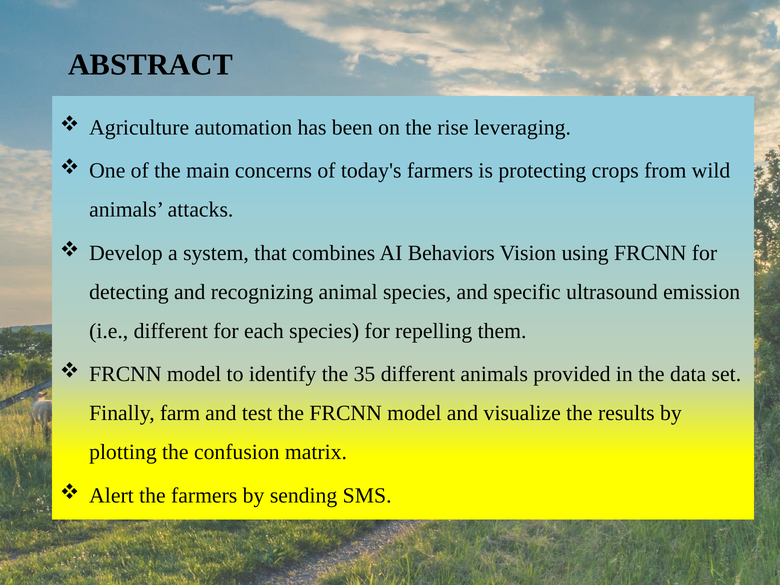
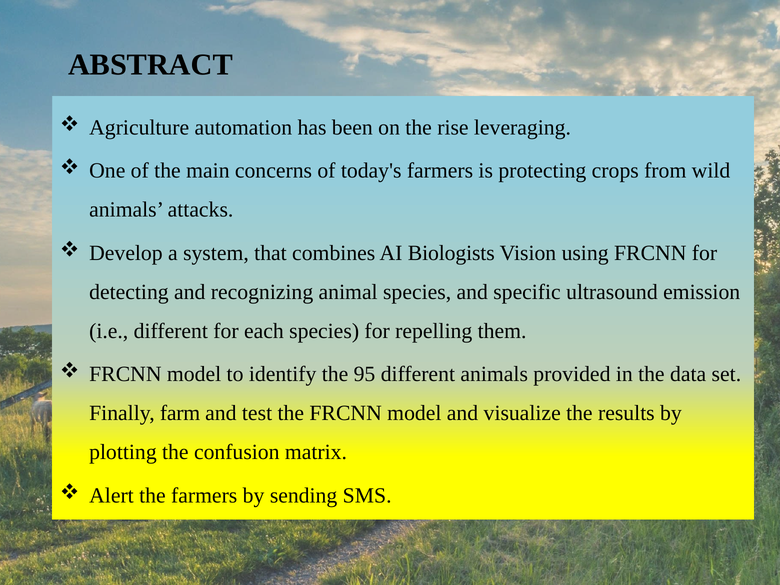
Behaviors: Behaviors -> Biologists
35: 35 -> 95
